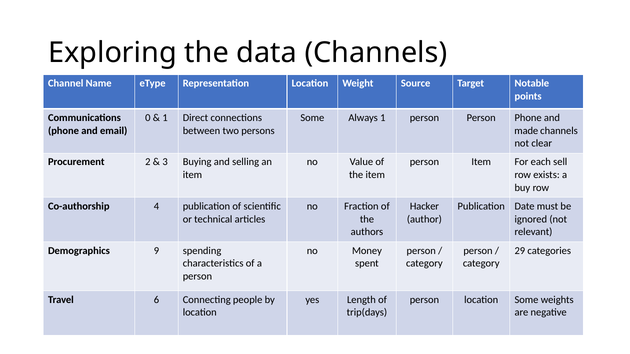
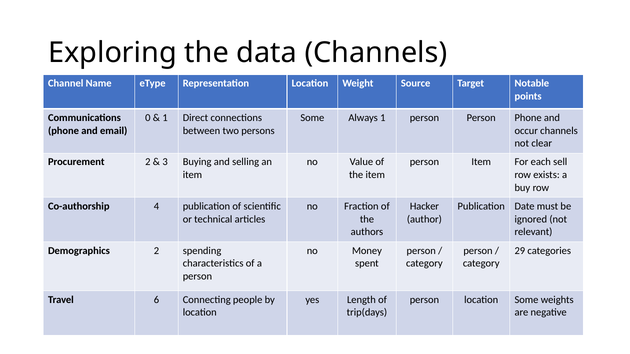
made: made -> occur
Demographics 9: 9 -> 2
